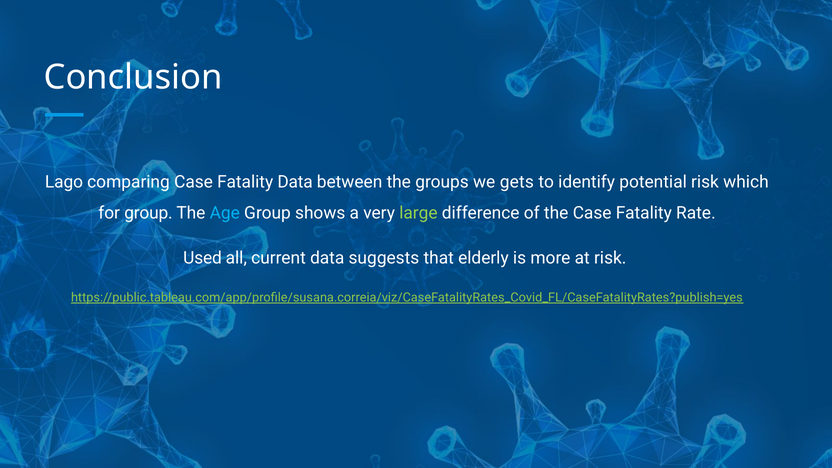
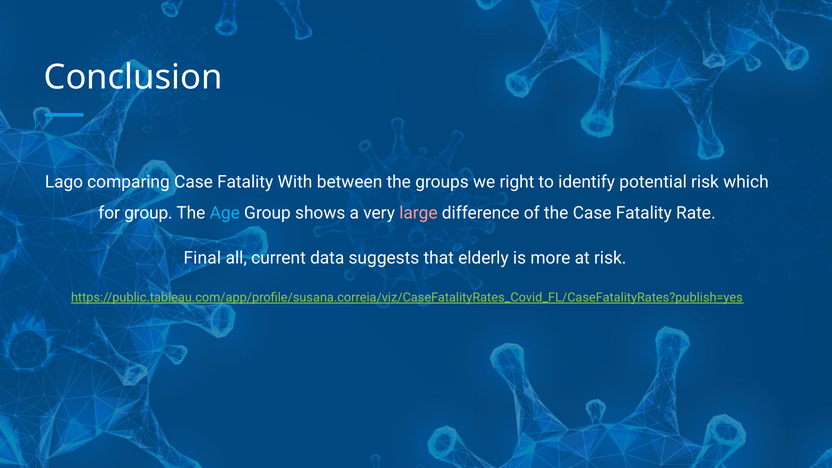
Fatality Data: Data -> With
gets: gets -> right
large colour: light green -> pink
Used: Used -> Final
